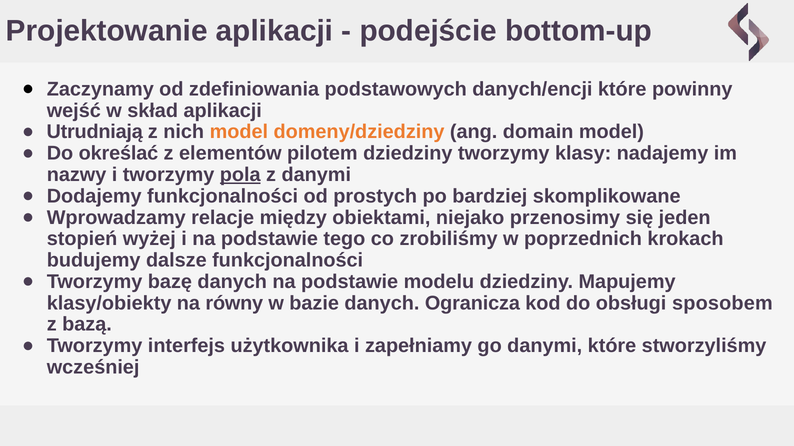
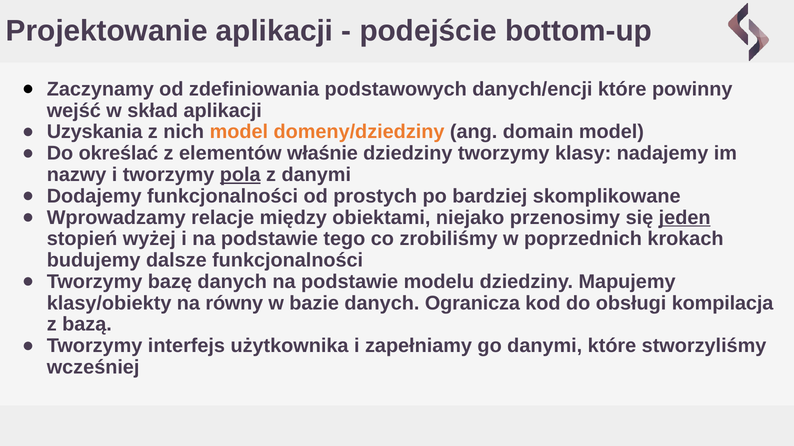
Utrudniają: Utrudniają -> Uzyskania
pilotem: pilotem -> właśnie
jeden underline: none -> present
sposobem: sposobem -> kompilacja
